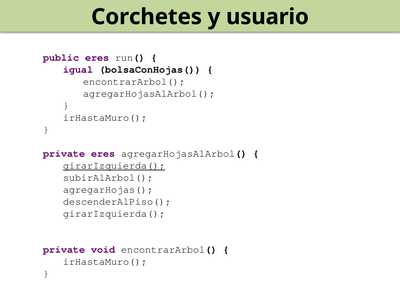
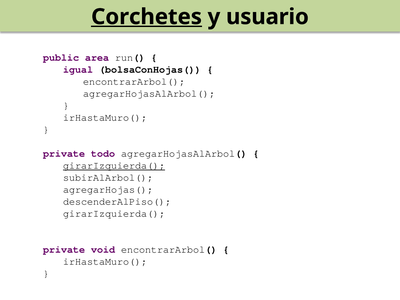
Corchetes underline: none -> present
public eres: eres -> area
private eres: eres -> todo
